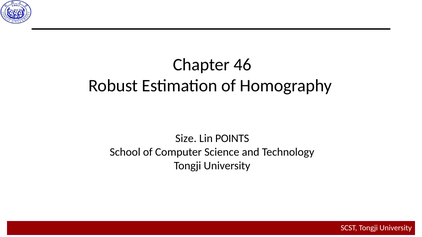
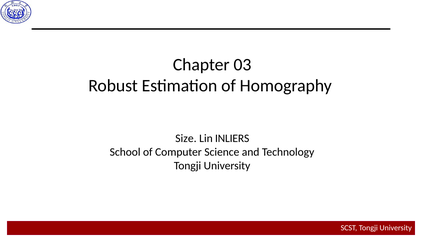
46: 46 -> 03
POINTS: POINTS -> INLIERS
